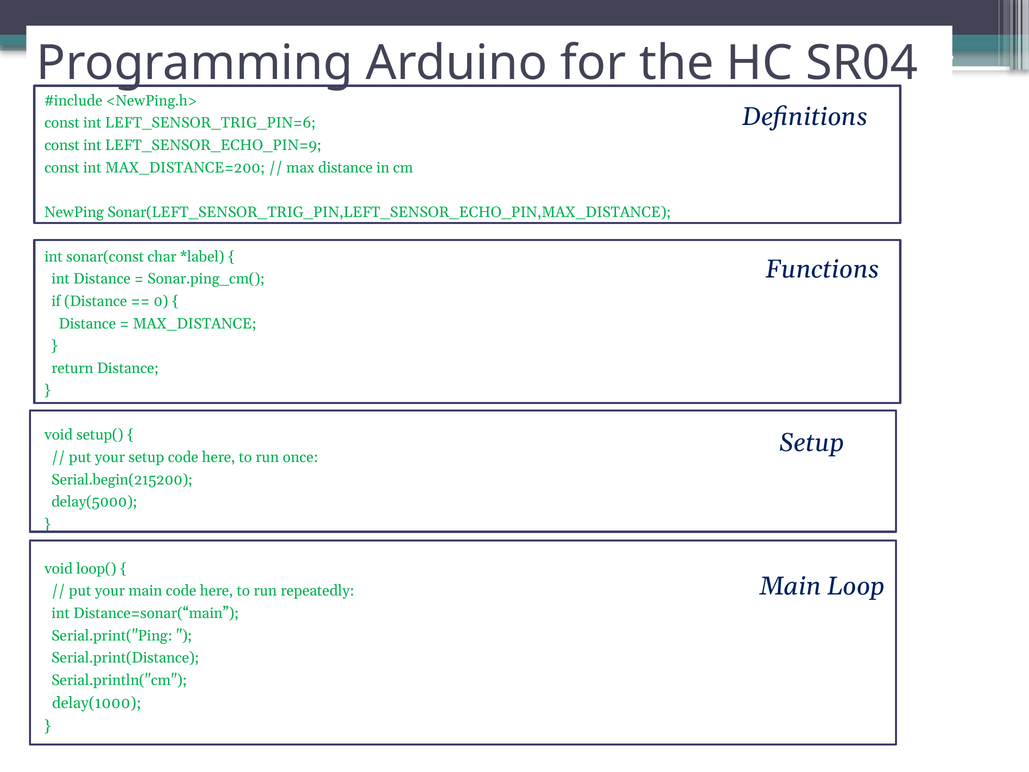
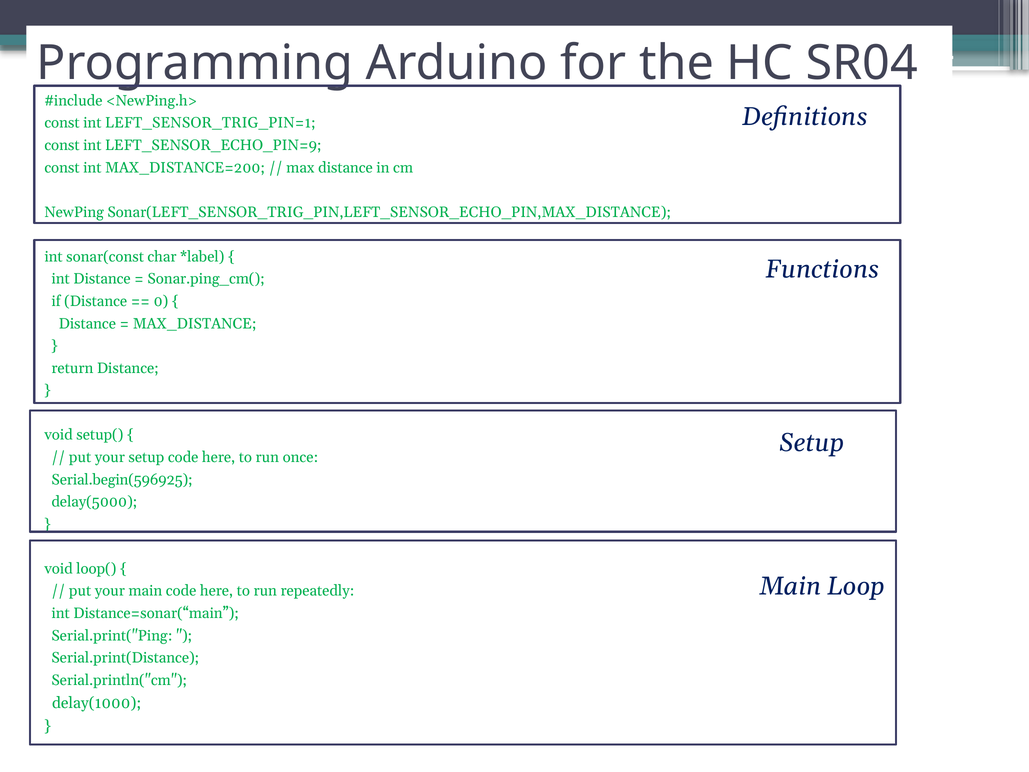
LEFT_SENSOR_TRIG_PIN=6: LEFT_SENSOR_TRIG_PIN=6 -> LEFT_SENSOR_TRIG_PIN=1
Serial.begin(215200: Serial.begin(215200 -> Serial.begin(596925
